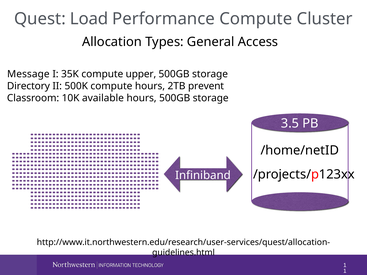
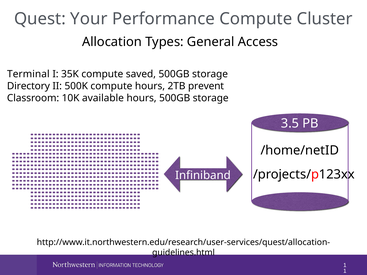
Load: Load -> Your
Message: Message -> Terminal
upper: upper -> saved
